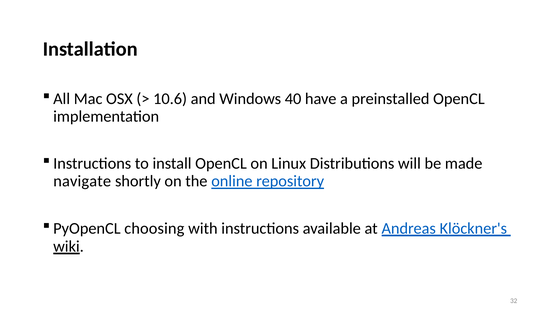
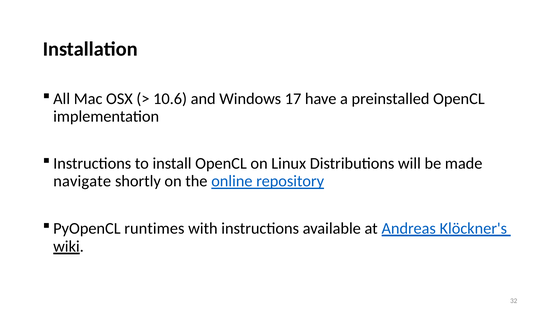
40: 40 -> 17
choosing: choosing -> runtimes
